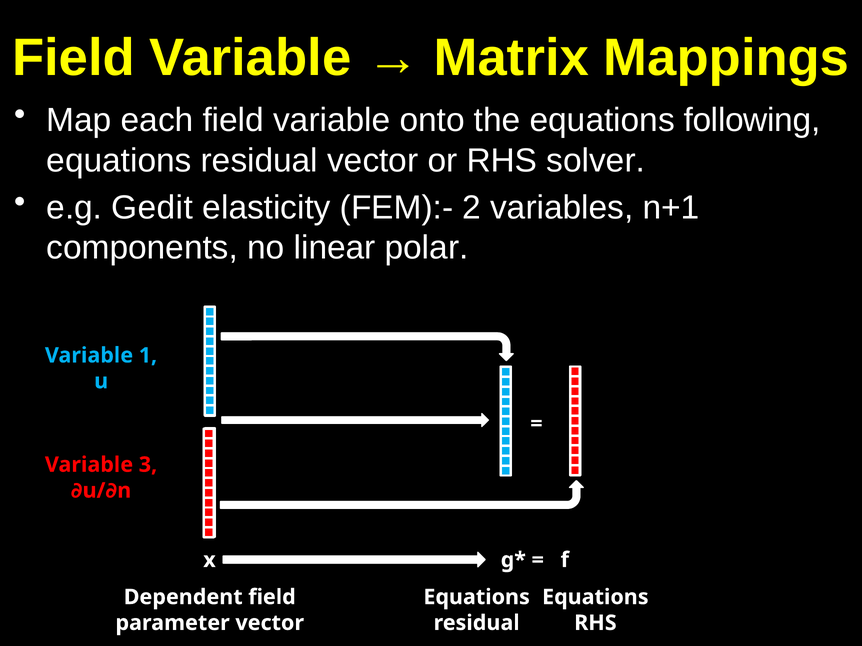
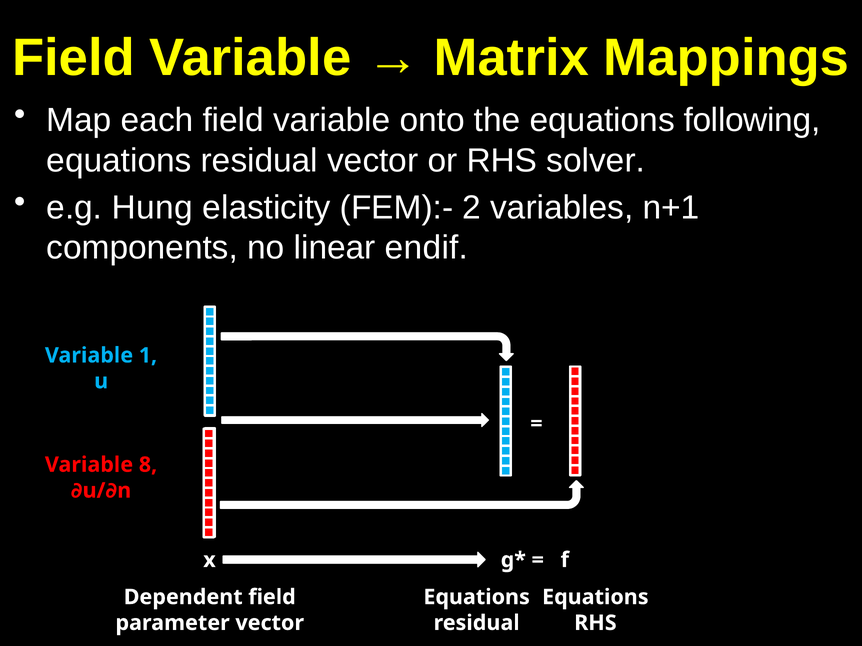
Gedit: Gedit -> Hung
polar: polar -> endif
3: 3 -> 8
